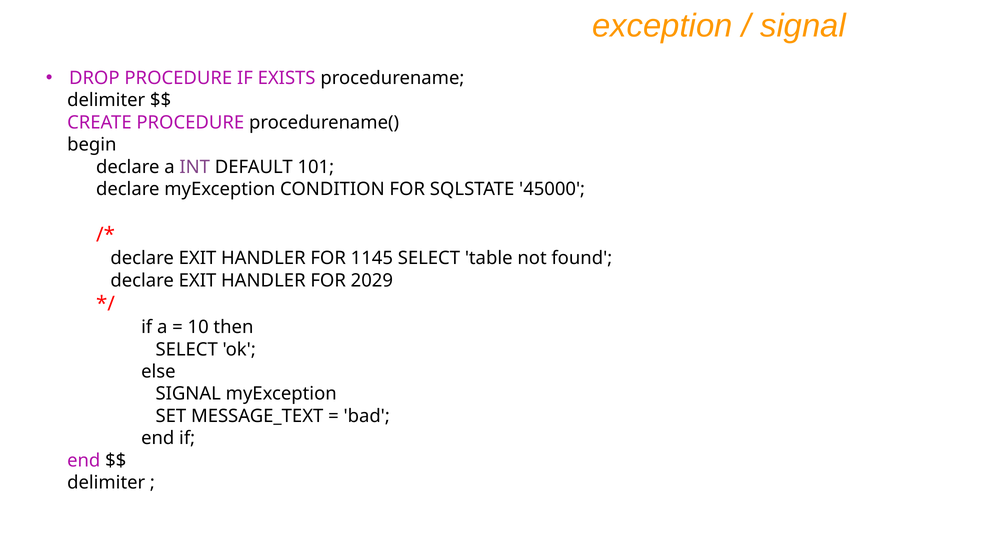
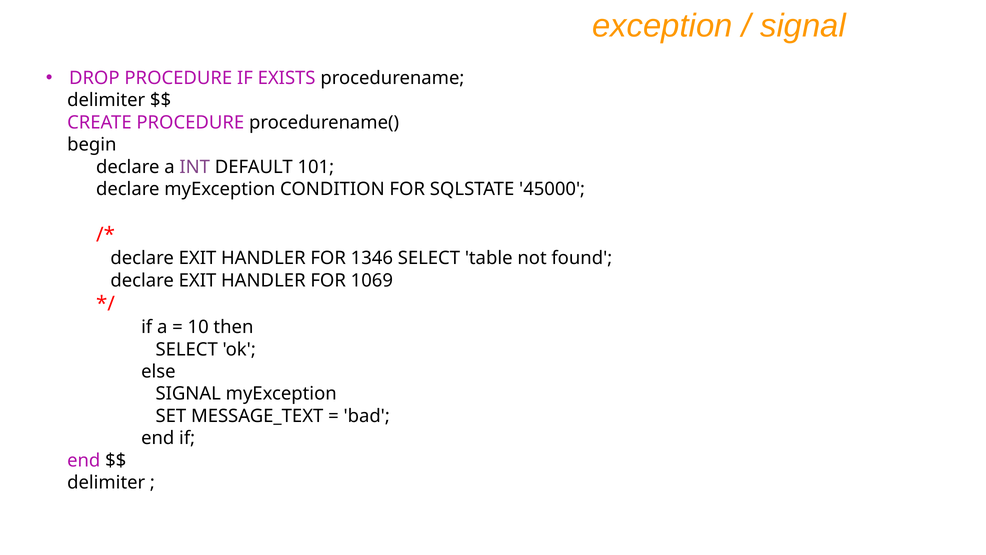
1145: 1145 -> 1346
2029: 2029 -> 1069
